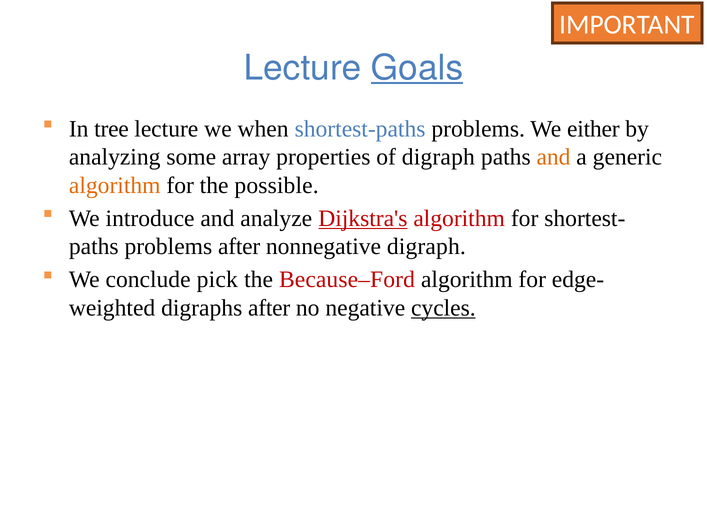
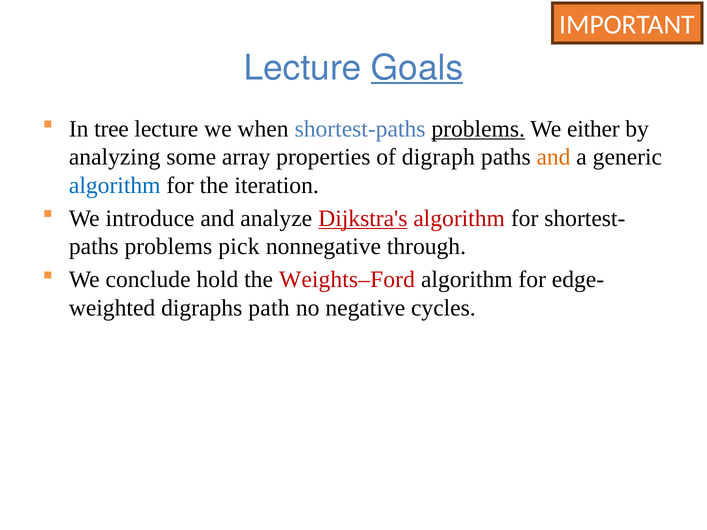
problems at (478, 129) underline: none -> present
algorithm at (115, 186) colour: orange -> blue
possible: possible -> iteration
problems after: after -> pick
nonnegative digraph: digraph -> through
pick: pick -> hold
Because–Ford: Because–Ford -> Weights–Ford
digraphs after: after -> path
cycles underline: present -> none
